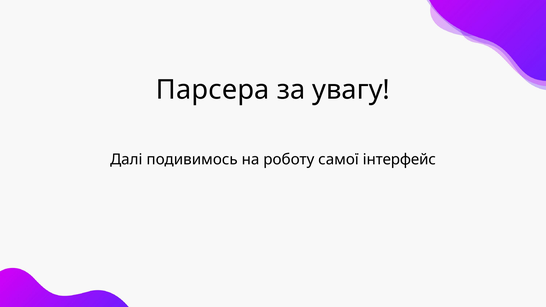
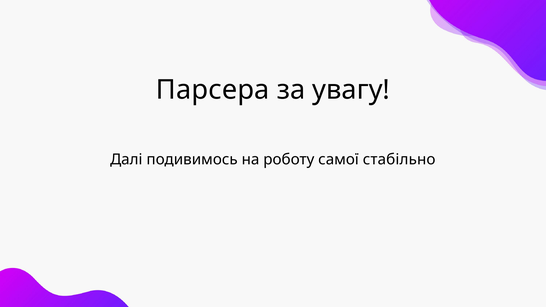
інтерфейс: інтерфейс -> стабільно
